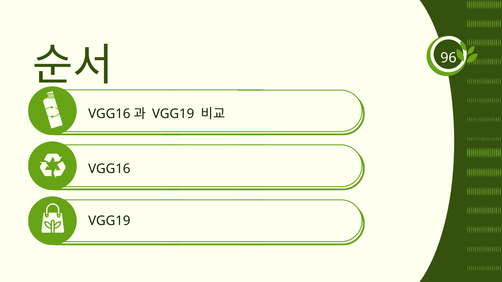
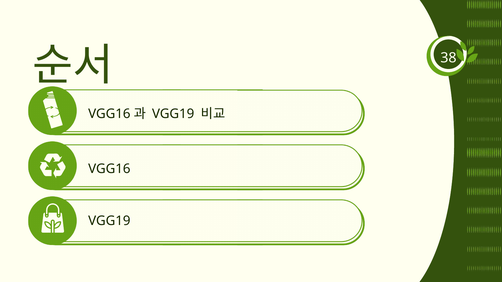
96: 96 -> 38
